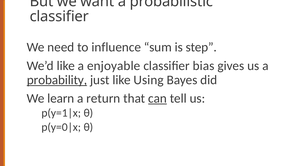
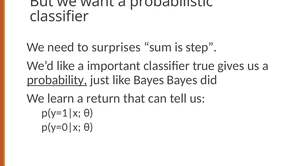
influence: influence -> surprises
enjoyable: enjoyable -> important
bias: bias -> true
like Using: Using -> Bayes
can underline: present -> none
